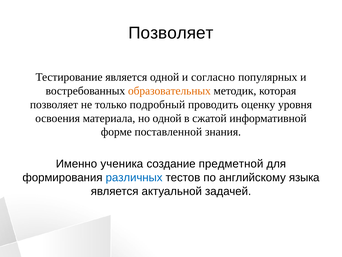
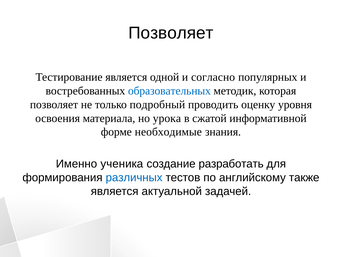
образовательных colour: orange -> blue
но одной: одной -> урока
поставленной: поставленной -> необходимые
предметной: предметной -> разработать
языка: языка -> также
